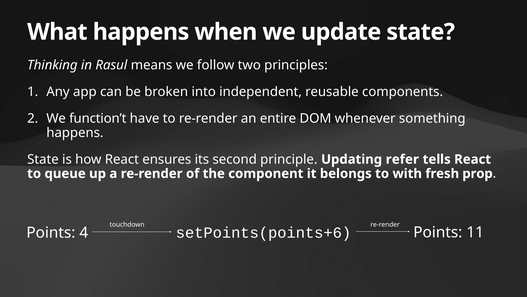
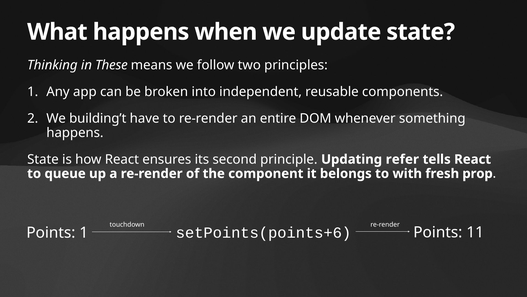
Rasul: Rasul -> These
function’t: function’t -> building’t
Points 4: 4 -> 1
